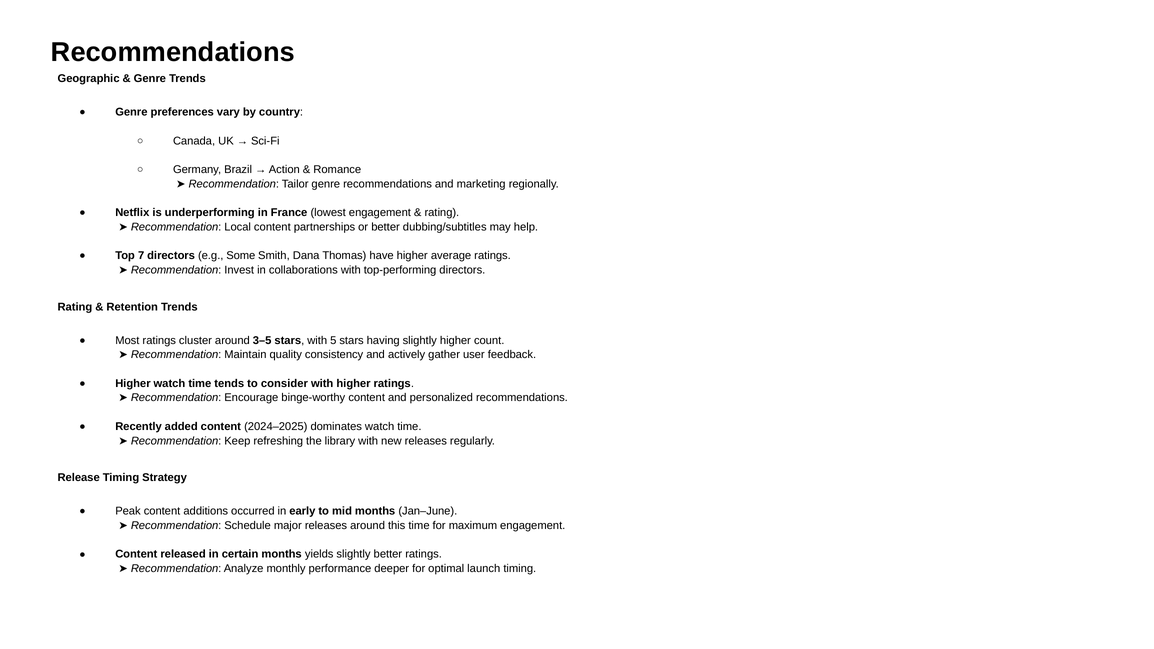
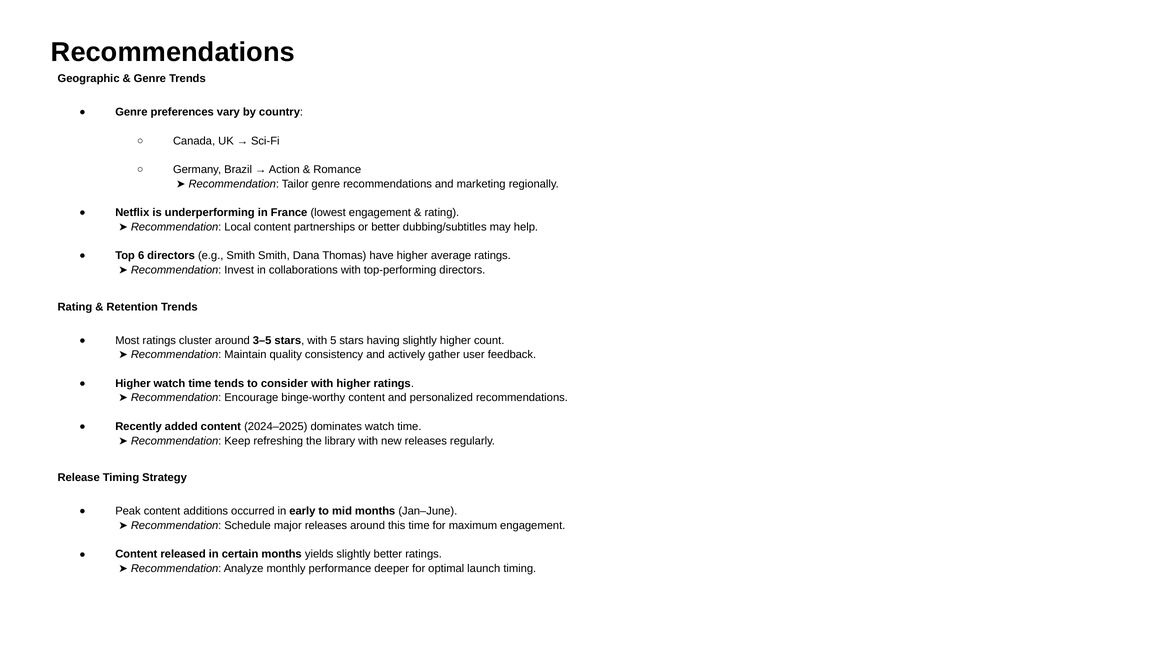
7: 7 -> 6
e.g Some: Some -> Smith
